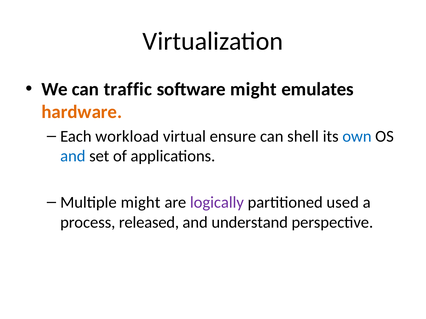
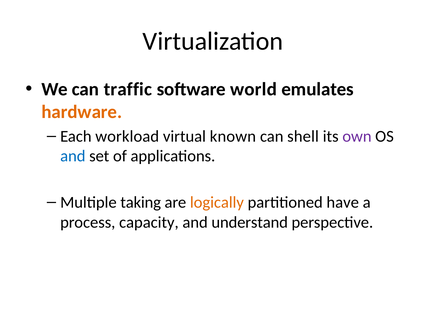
software might: might -> world
ensure: ensure -> known
own colour: blue -> purple
Multiple might: might -> taking
logically colour: purple -> orange
used: used -> have
released: released -> capacity
